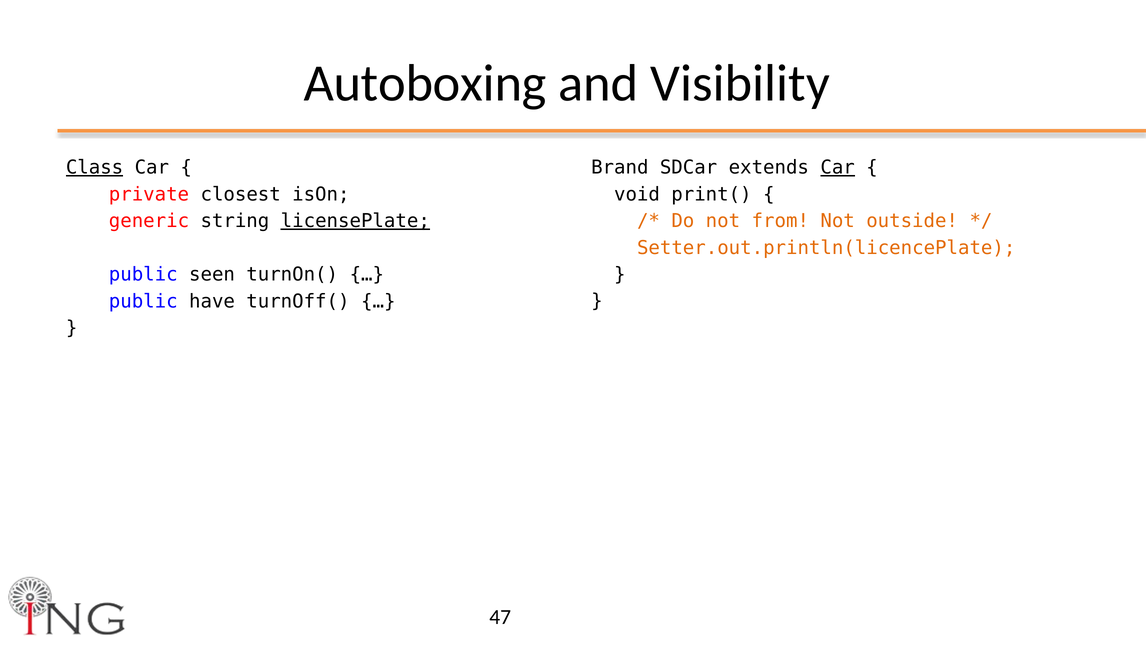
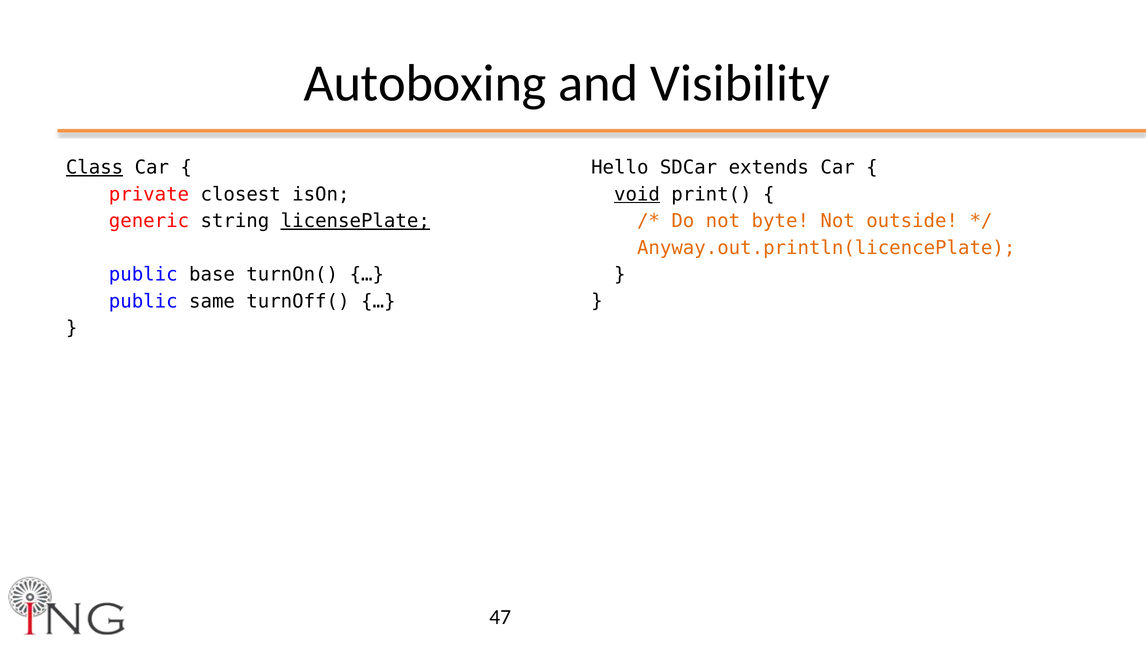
Brand: Brand -> Hello
Car at (838, 167) underline: present -> none
void underline: none -> present
from: from -> byte
Setter.out.println(licencePlate: Setter.out.println(licencePlate -> Anyway.out.println(licencePlate
seen: seen -> base
have: have -> same
